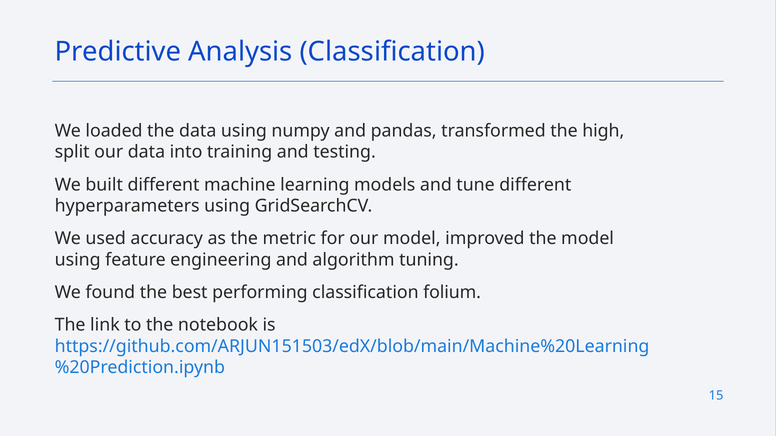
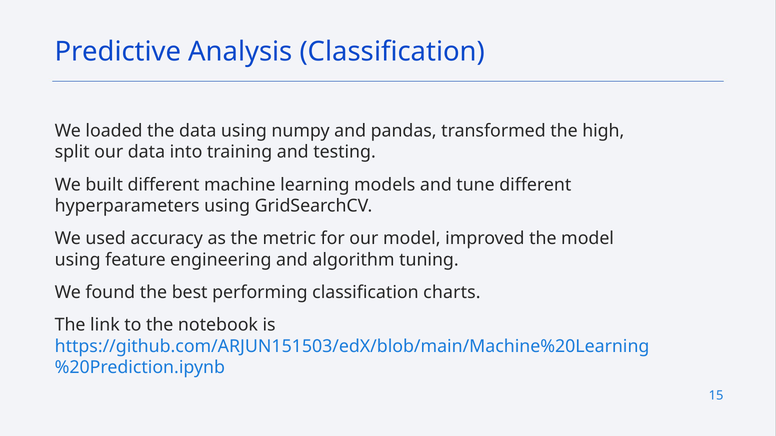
folium: folium -> charts
